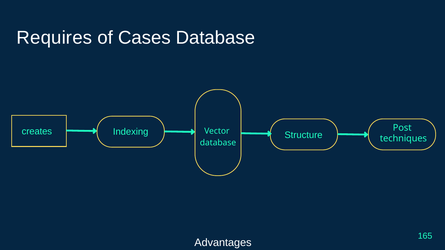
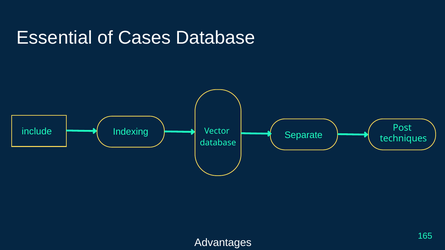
Requires: Requires -> Essential
creates: creates -> include
Structure: Structure -> Separate
